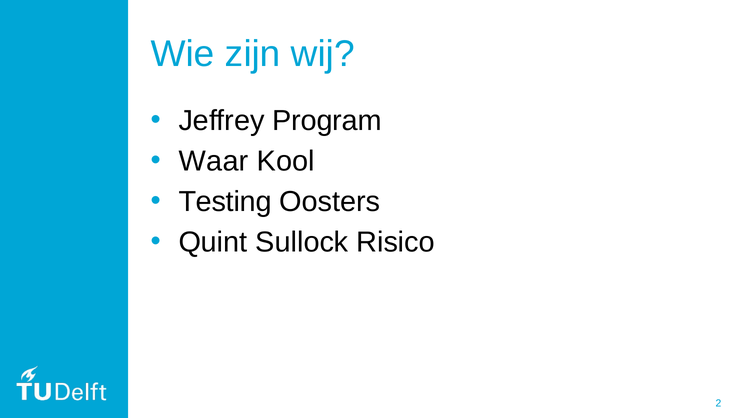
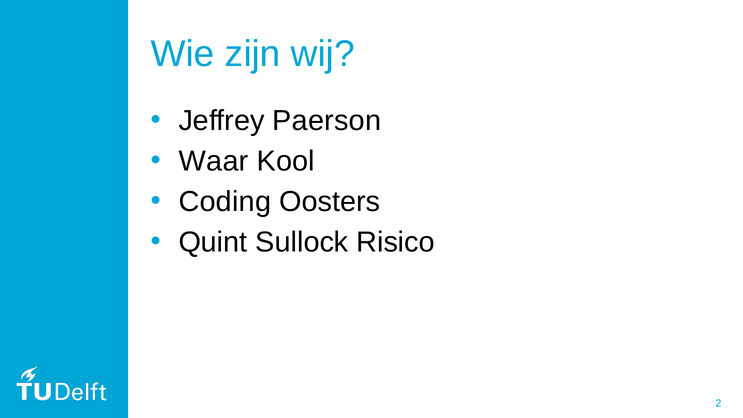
Program: Program -> Paerson
Testing: Testing -> Coding
